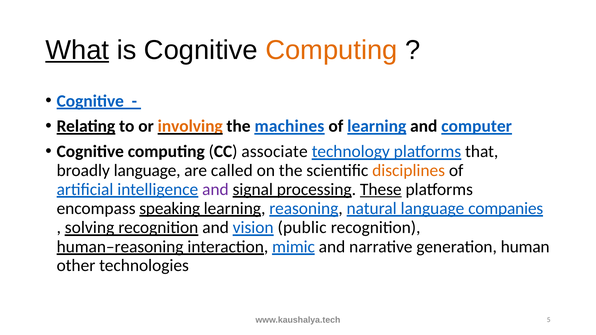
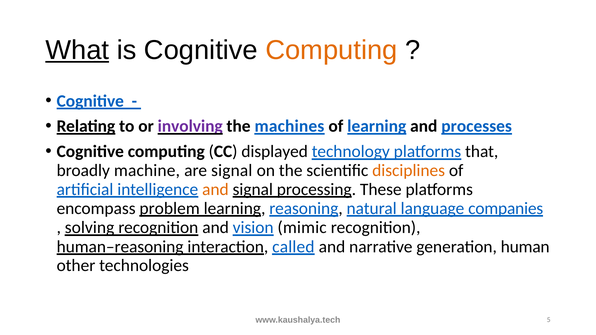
involving colour: orange -> purple
computer: computer -> processes
associate: associate -> displayed
broadly language: language -> machine
are called: called -> signal
and at (215, 190) colour: purple -> orange
These underline: present -> none
speaking: speaking -> problem
public: public -> mimic
mimic: mimic -> called
